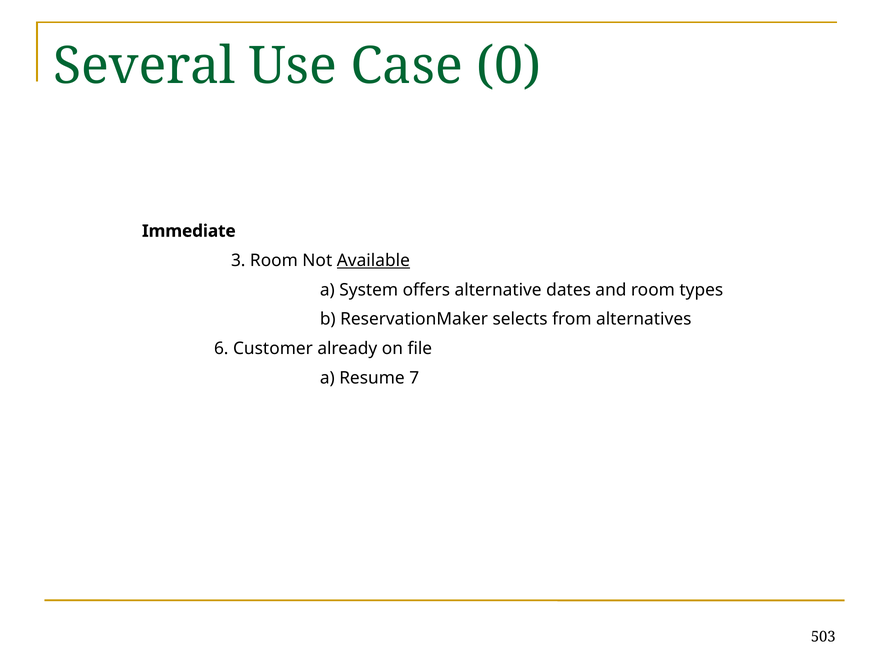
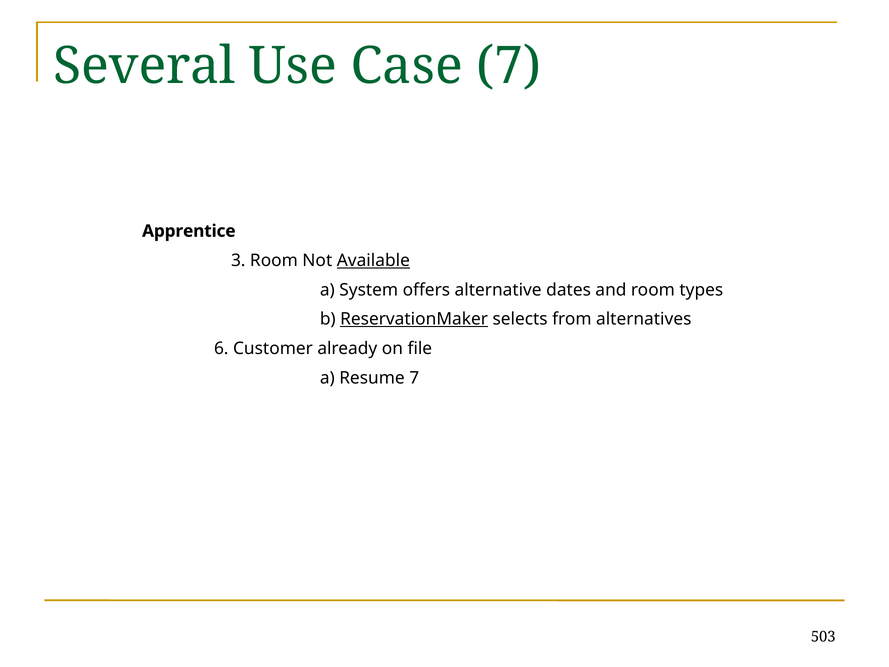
Case 0: 0 -> 7
Immediate: Immediate -> Apprentice
ReservationMaker underline: none -> present
